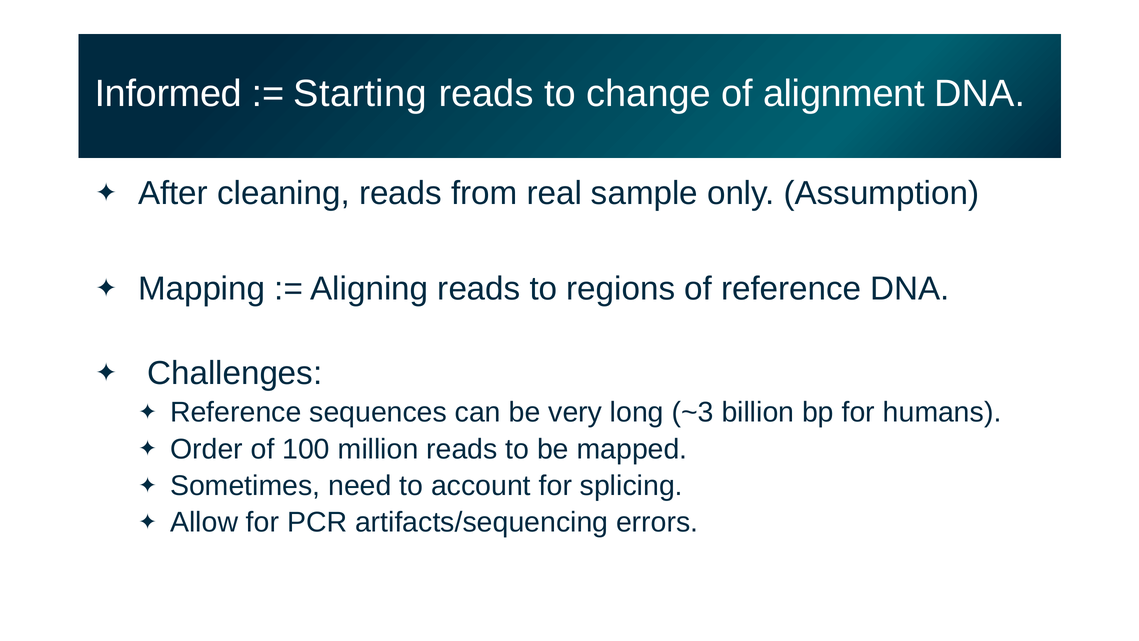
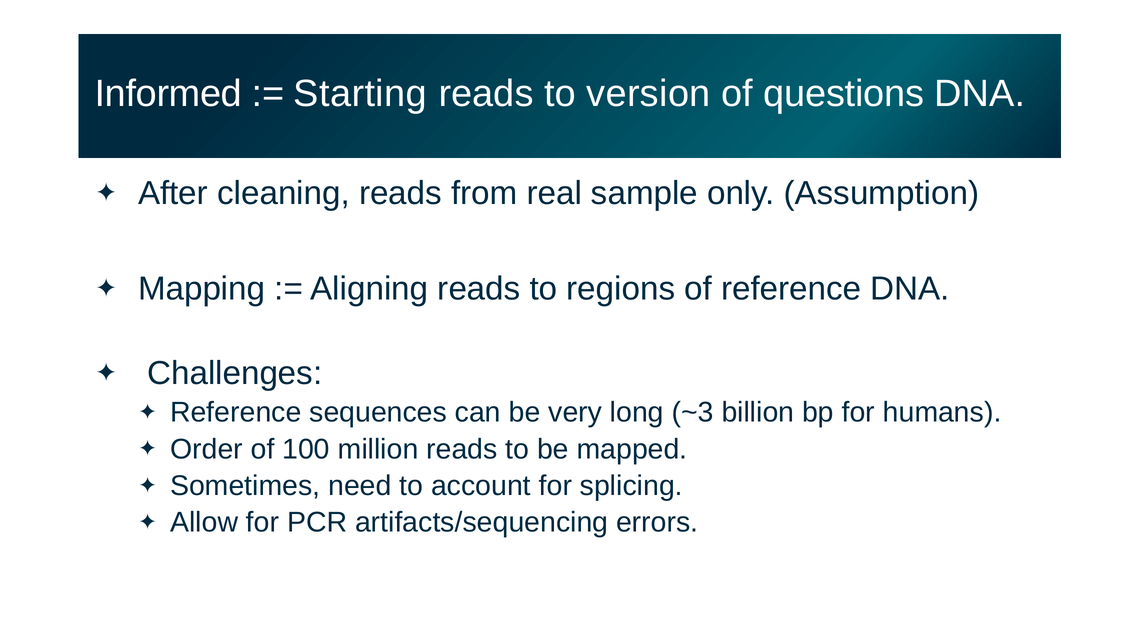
change: change -> version
alignment: alignment -> questions
